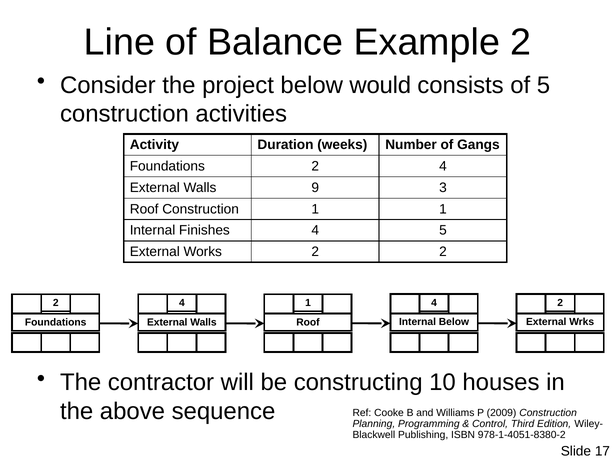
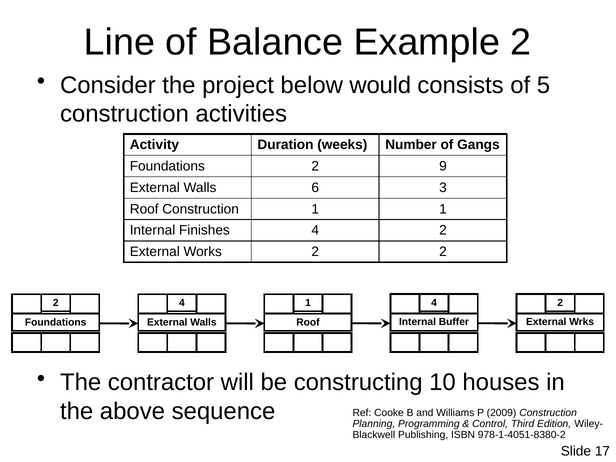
2 4: 4 -> 9
9: 9 -> 6
4 5: 5 -> 2
Internal Below: Below -> Buffer
